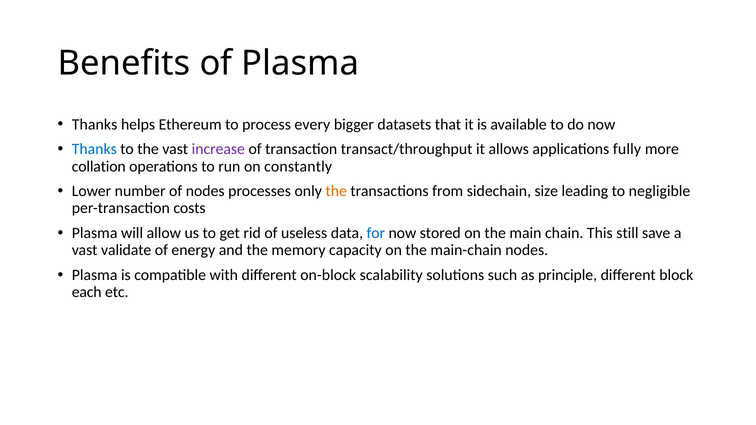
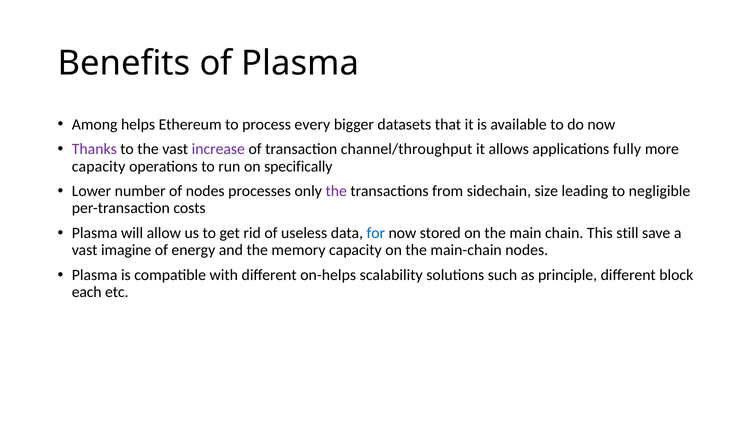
Thanks at (95, 124): Thanks -> Among
Thanks at (94, 149) colour: blue -> purple
transact/throughput: transact/throughput -> channel/throughput
collation at (99, 166): collation -> capacity
constantly: constantly -> specifically
the at (336, 191) colour: orange -> purple
validate: validate -> imagine
on-block: on-block -> on-helps
